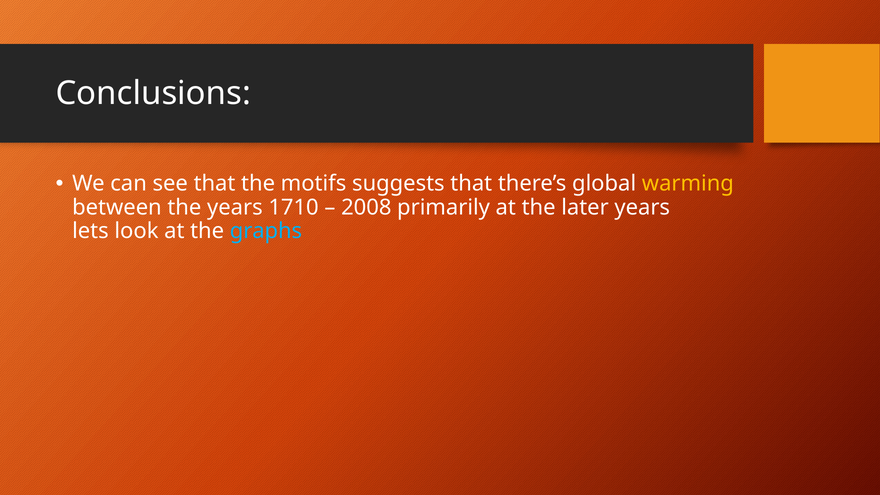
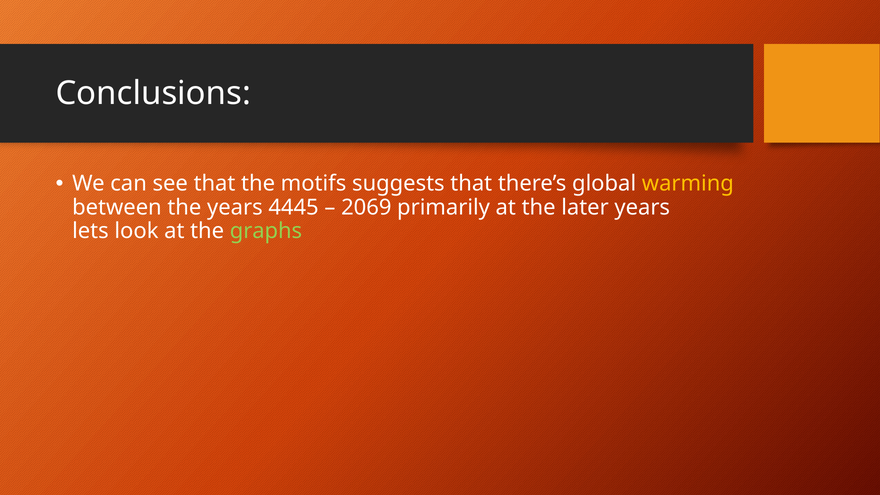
1710: 1710 -> 4445
2008: 2008 -> 2069
graphs colour: light blue -> light green
